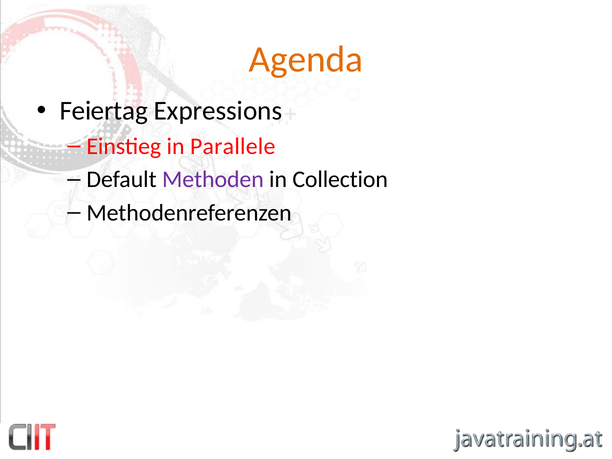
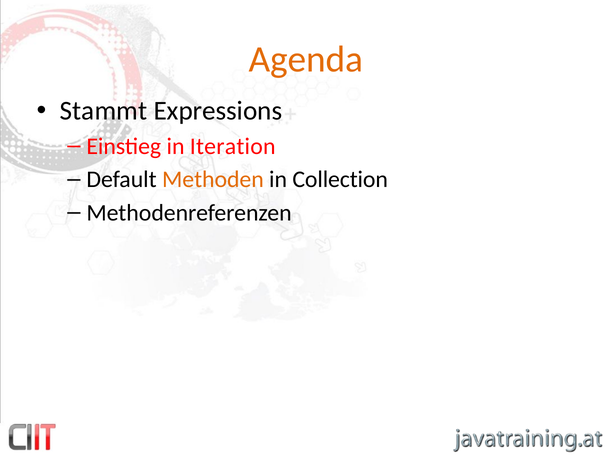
Feiertag: Feiertag -> Stammt
Parallele: Parallele -> Iteration
Methoden colour: purple -> orange
